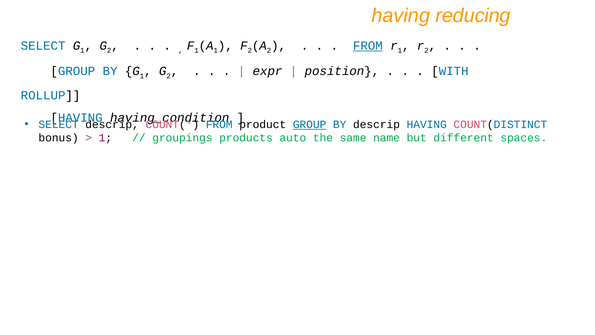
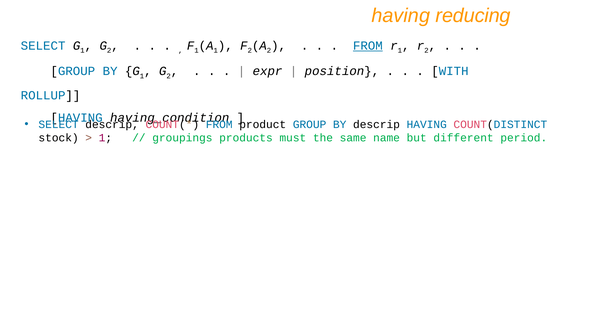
GROUP at (310, 124) underline: present -> none
bonus: bonus -> stock
auto: auto -> must
spaces: spaces -> period
